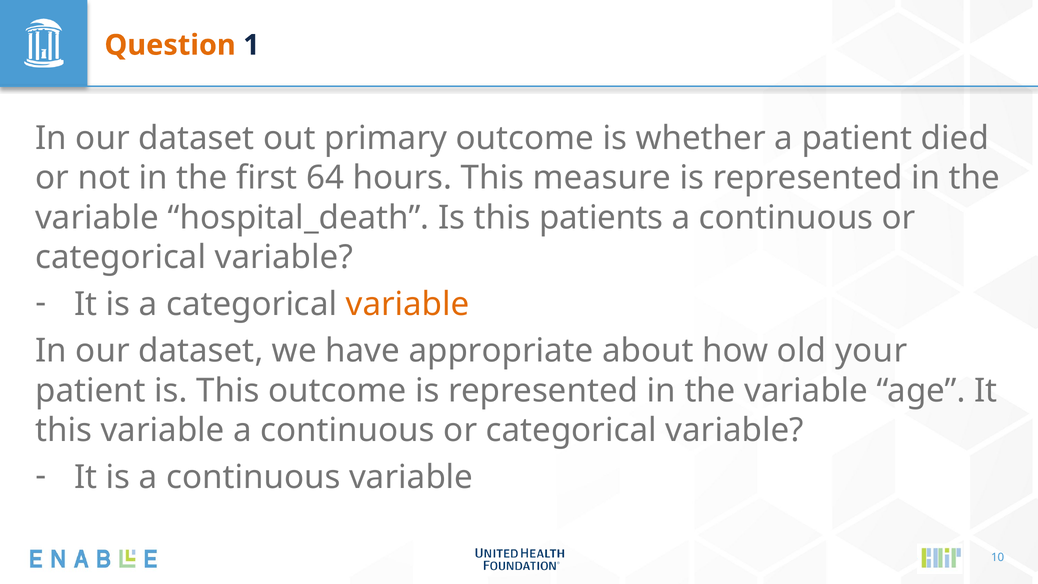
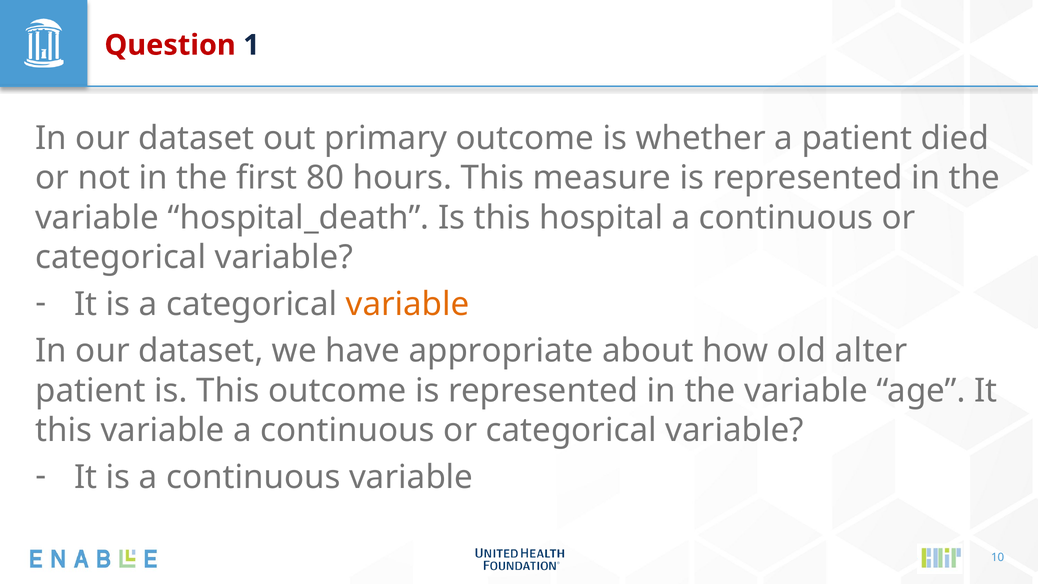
Question colour: orange -> red
64: 64 -> 80
patients: patients -> hospital
your: your -> alter
